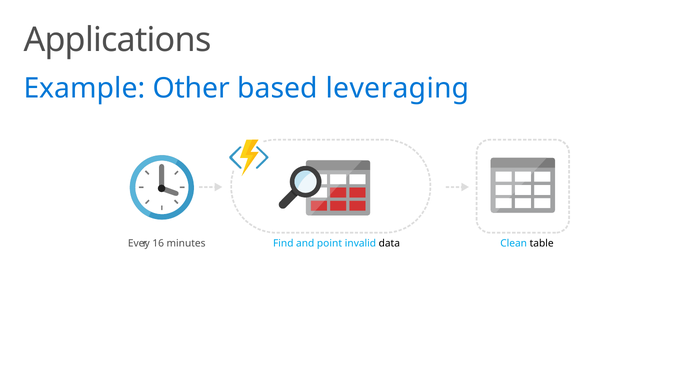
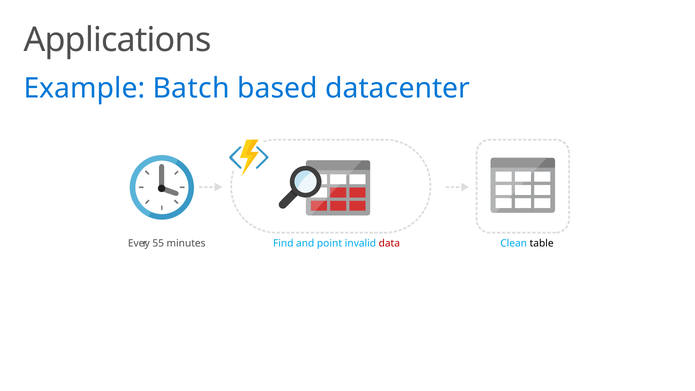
Other: Other -> Batch
leveraging: leveraging -> datacenter
16: 16 -> 55
data colour: black -> red
